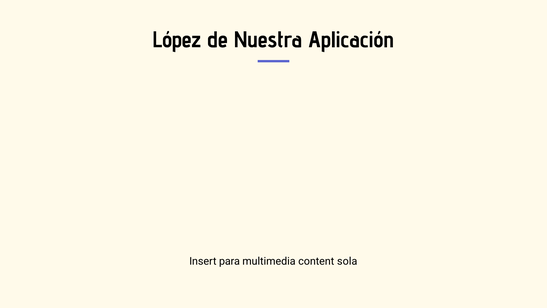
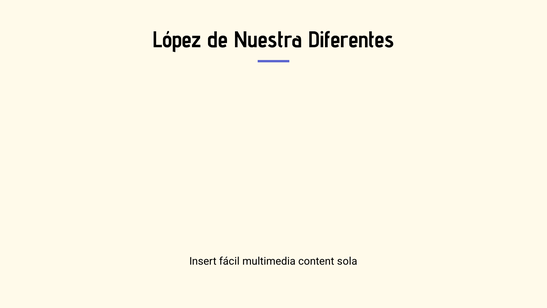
Aplicación: Aplicación -> Diferentes
para: para -> fácil
